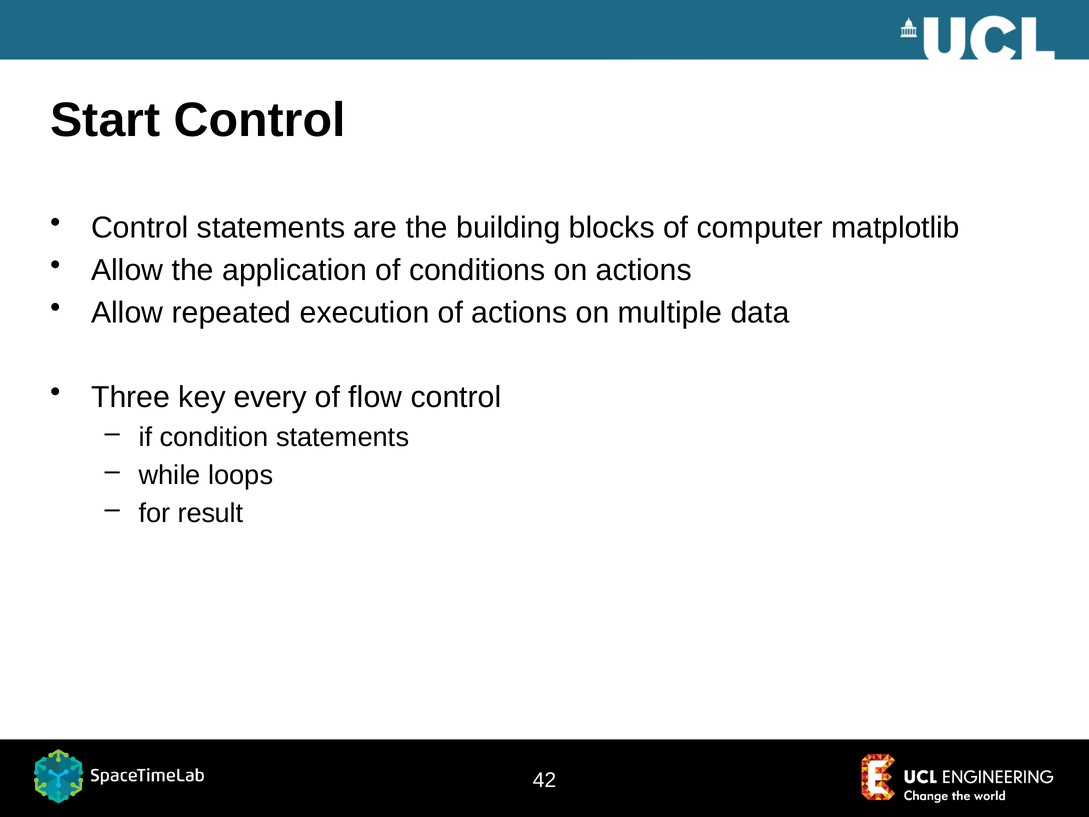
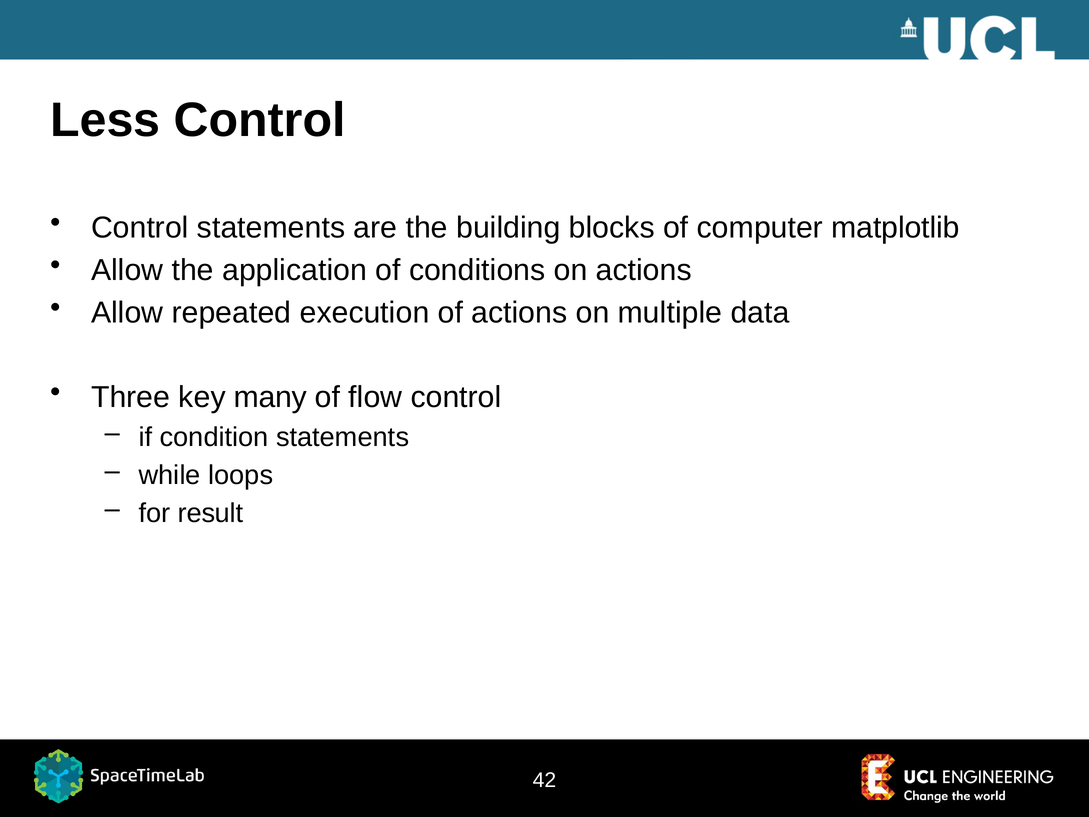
Start: Start -> Less
every: every -> many
